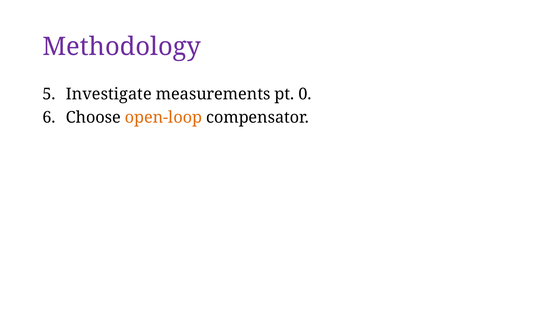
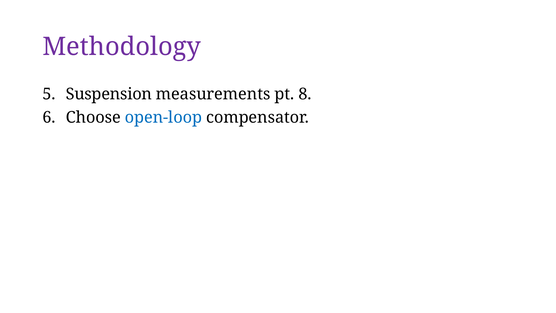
Investigate: Investigate -> Suspension
0: 0 -> 8
open-loop colour: orange -> blue
